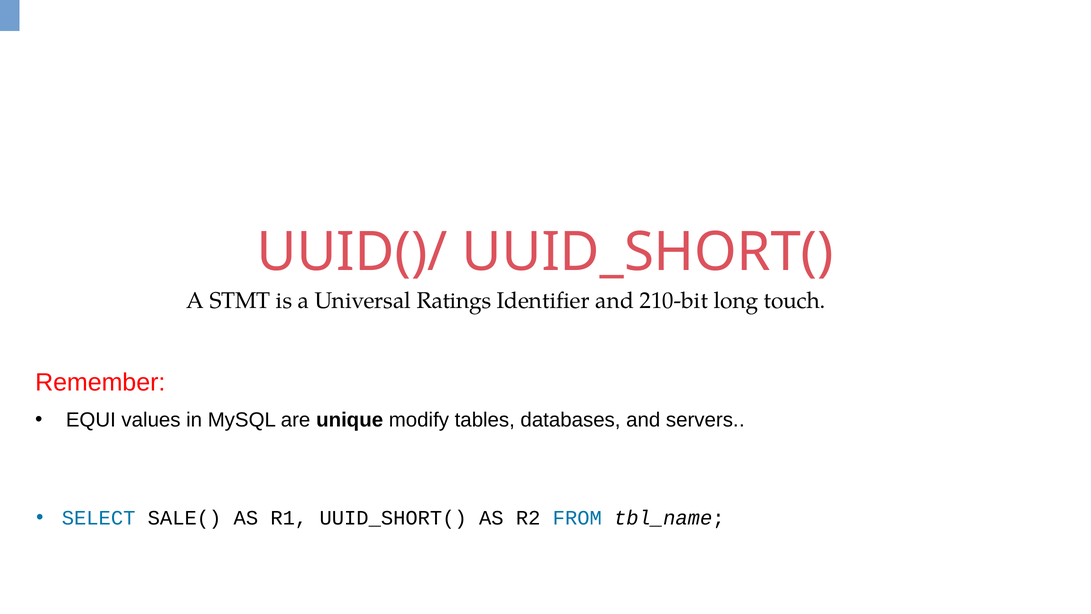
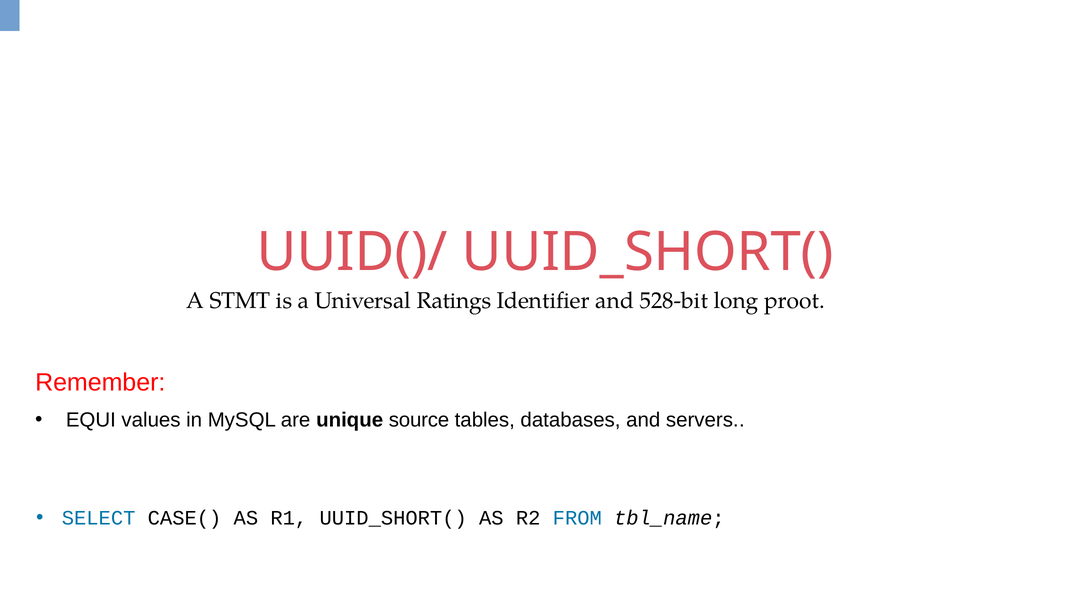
210-bit: 210-bit -> 528-bit
touch: touch -> proot
modify: modify -> source
SALE(: SALE( -> CASE(
